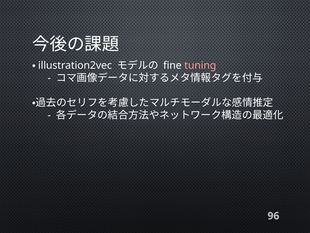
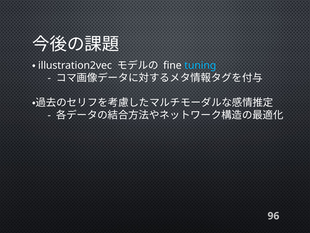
tuning colour: pink -> light blue
